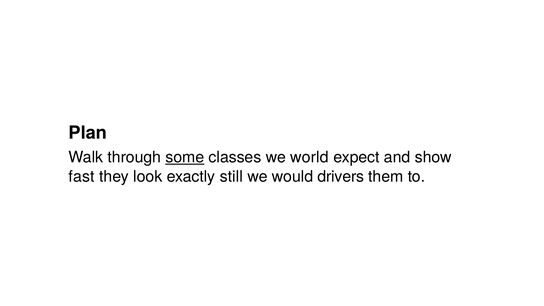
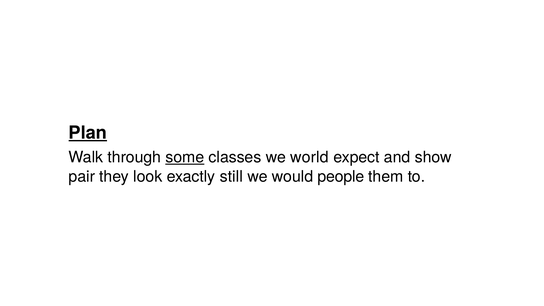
Plan underline: none -> present
fast: fast -> pair
drivers: drivers -> people
